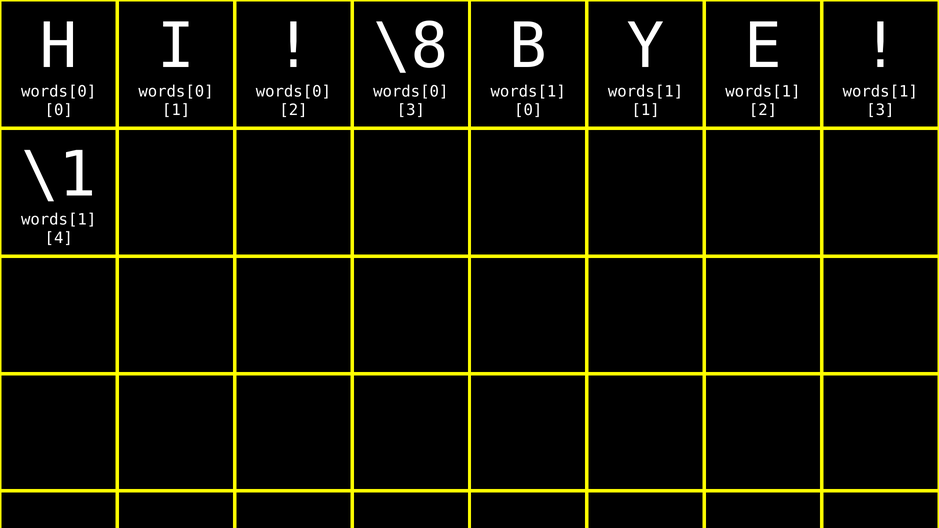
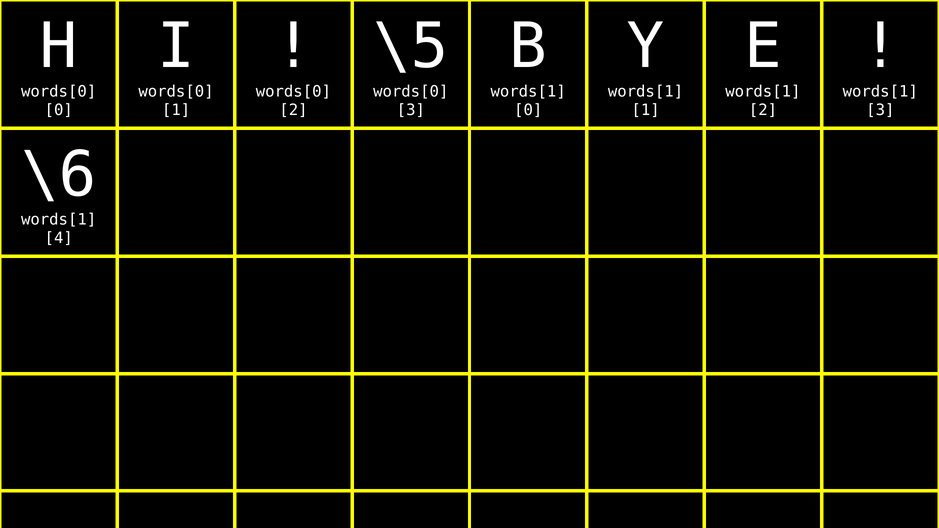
\8: \8 -> \5
\1: \1 -> \6
